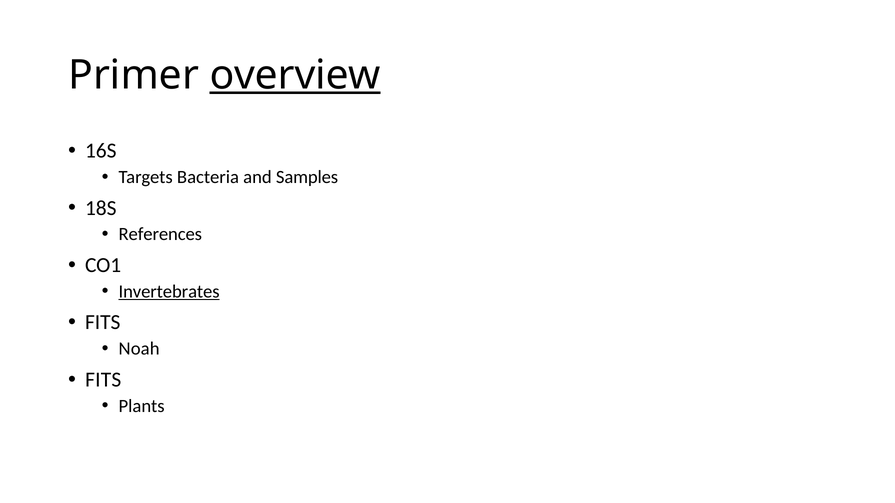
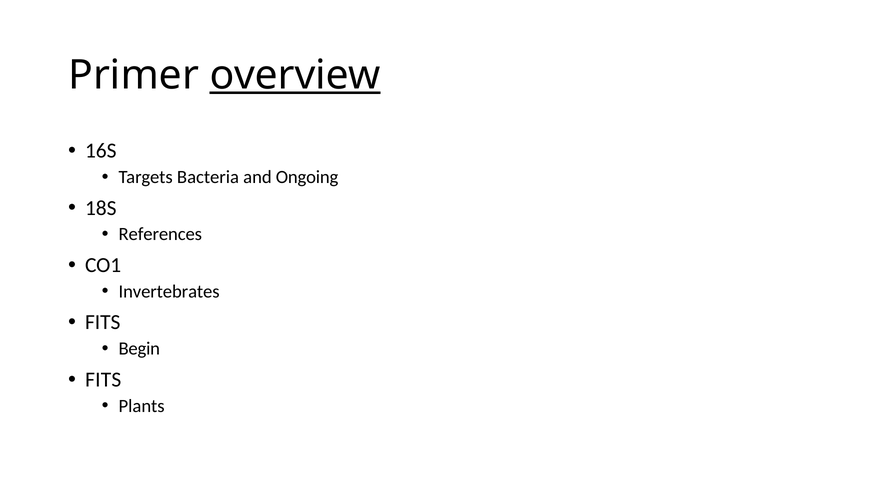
Samples: Samples -> Ongoing
Invertebrates underline: present -> none
Noah: Noah -> Begin
